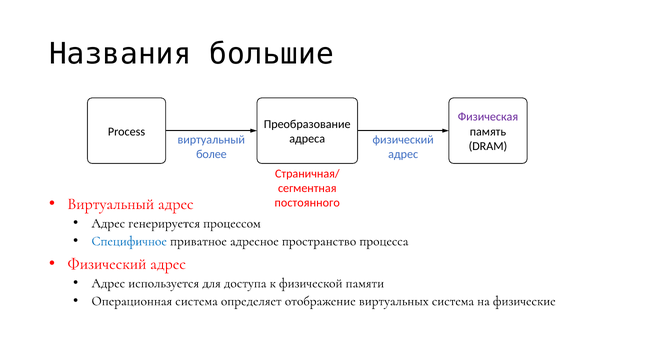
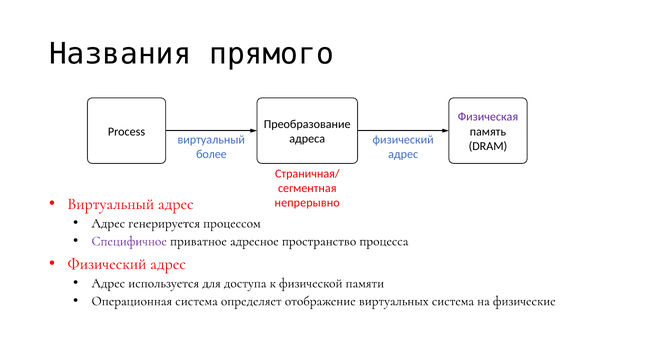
большие: большие -> прямого
постоянного: постоянного -> непрерывно
Специфичное colour: blue -> purple
